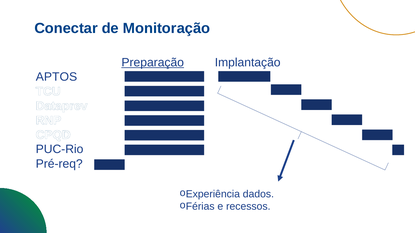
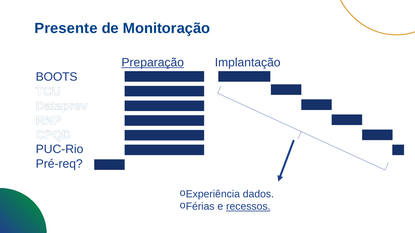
Conectar: Conectar -> Presente
APTOS: APTOS -> BOOTS
recessos underline: none -> present
